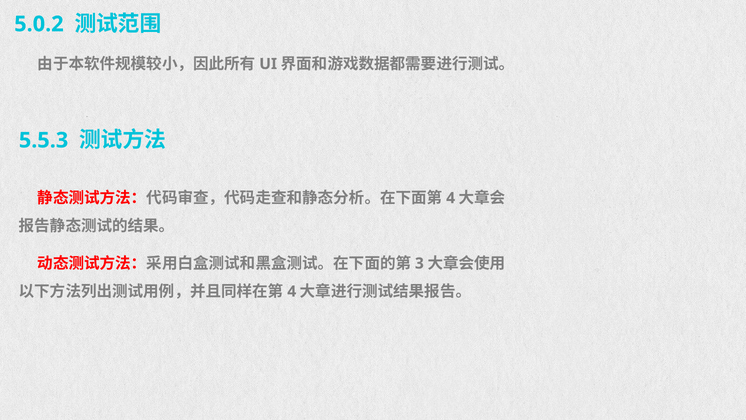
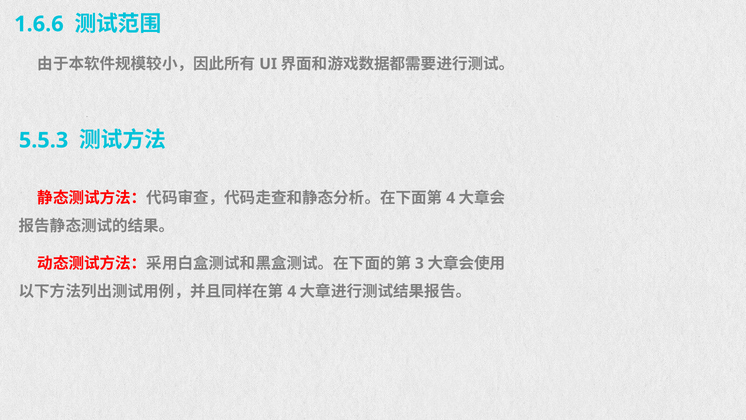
5.0.2: 5.0.2 -> 1.6.6
